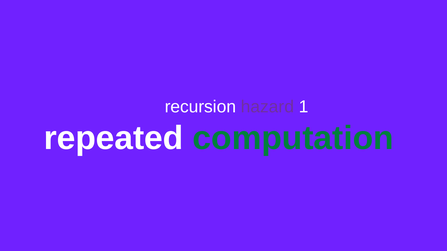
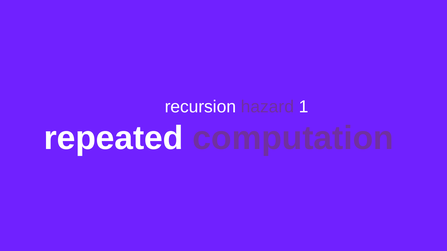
computation colour: green -> purple
